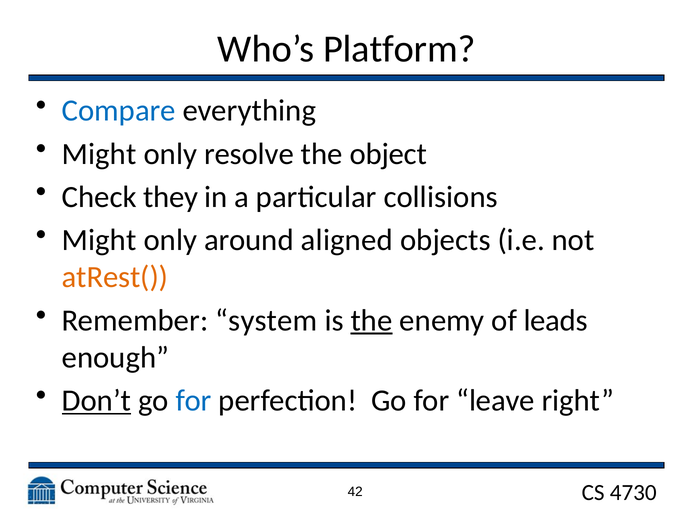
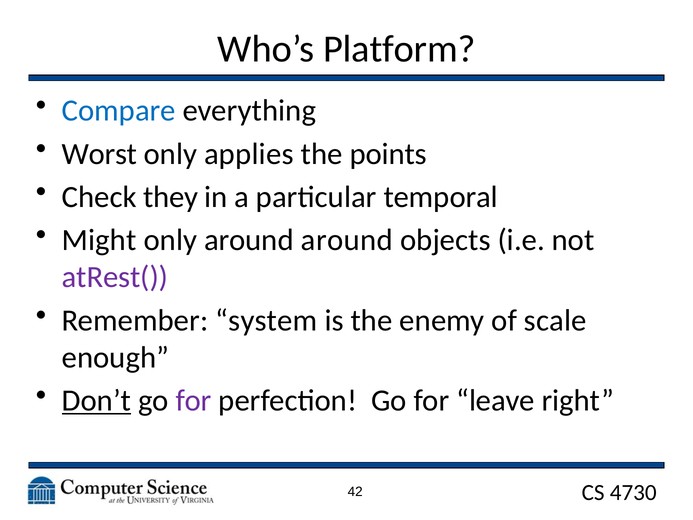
Might at (99, 154): Might -> Worst
resolve: resolve -> applies
object: object -> points
collisions: collisions -> temporal
around aligned: aligned -> around
atRest( colour: orange -> purple
the at (372, 320) underline: present -> none
leads: leads -> scale
for at (194, 400) colour: blue -> purple
